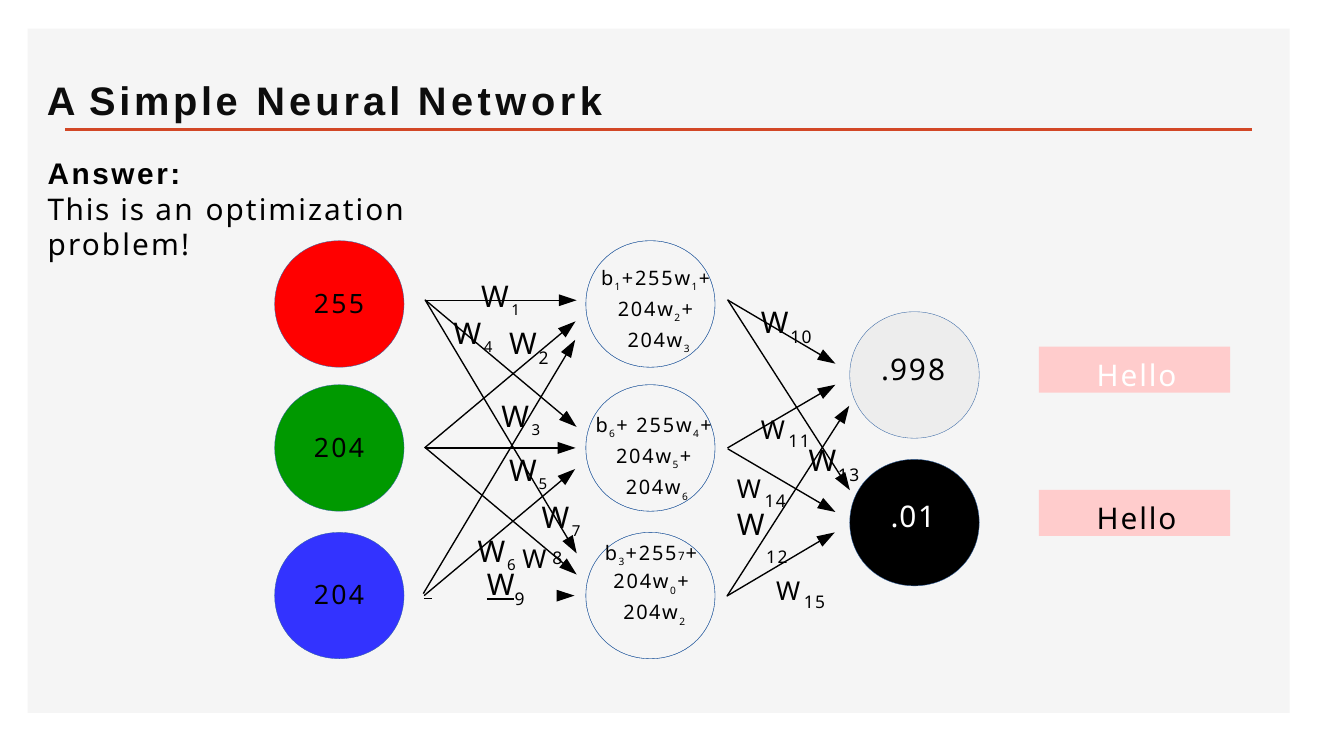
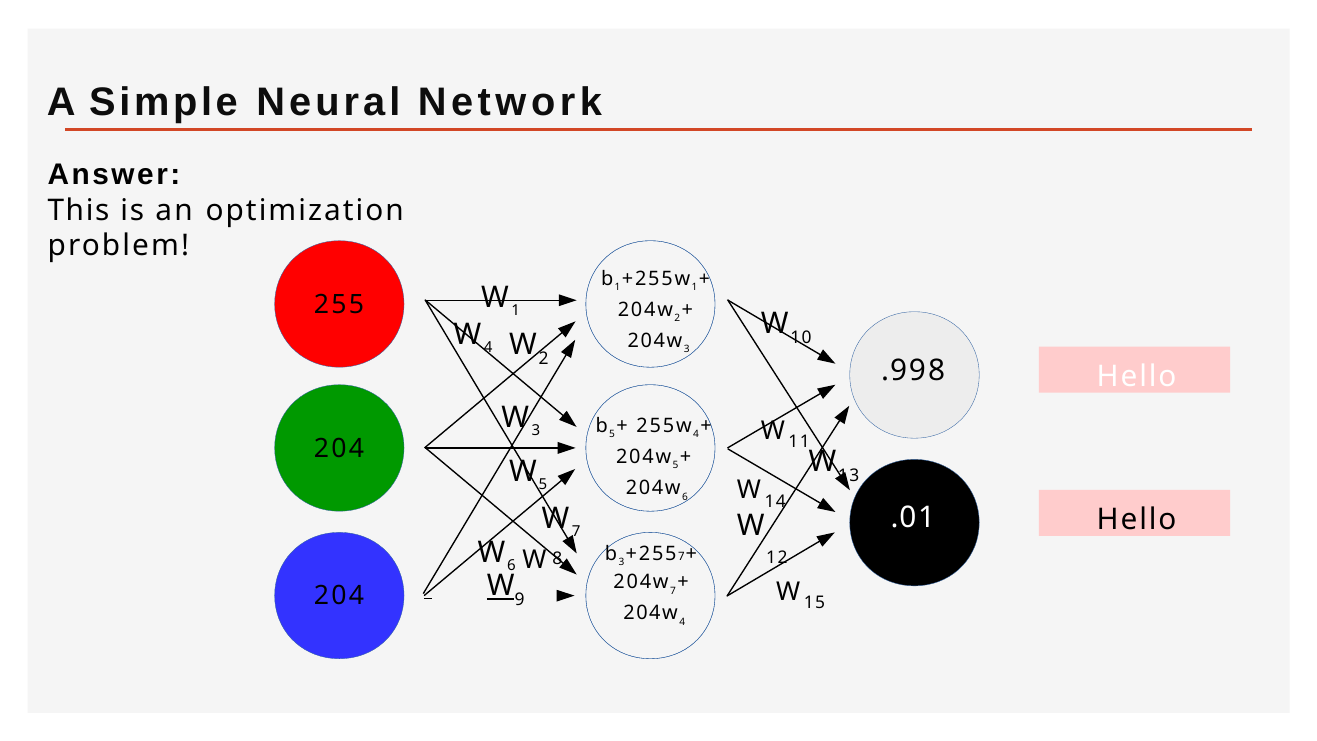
6 at (612, 434): 6 -> 5
0 at (673, 591): 0 -> 7
2 at (682, 622): 2 -> 4
